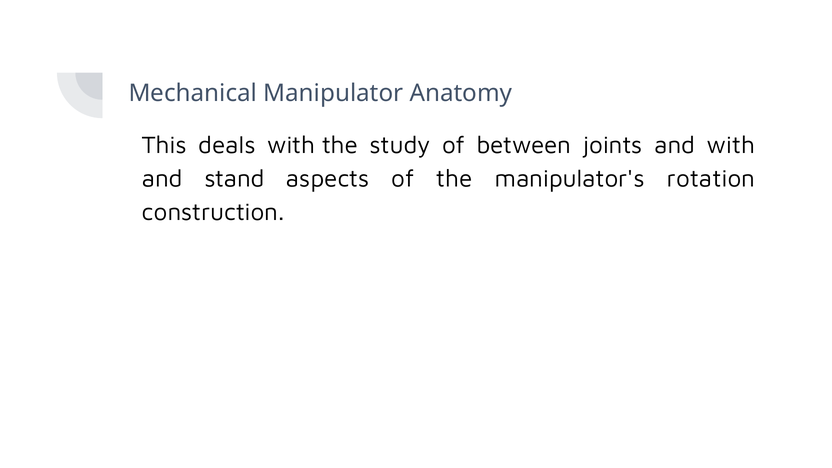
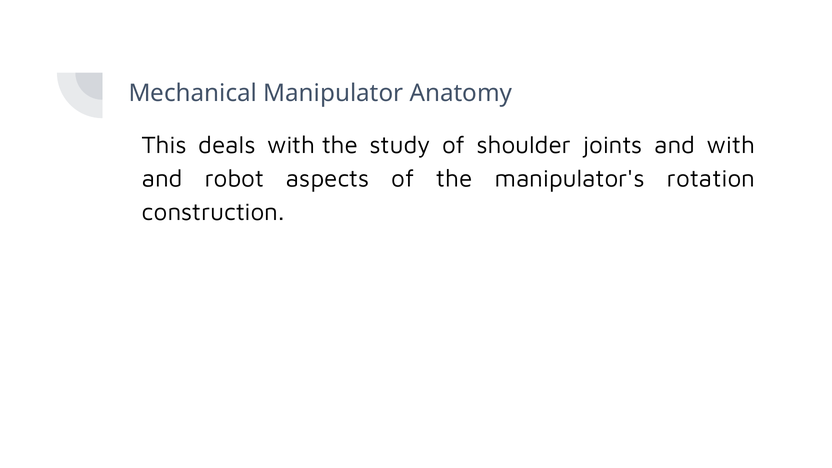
between: between -> shoulder
stand: stand -> robot
